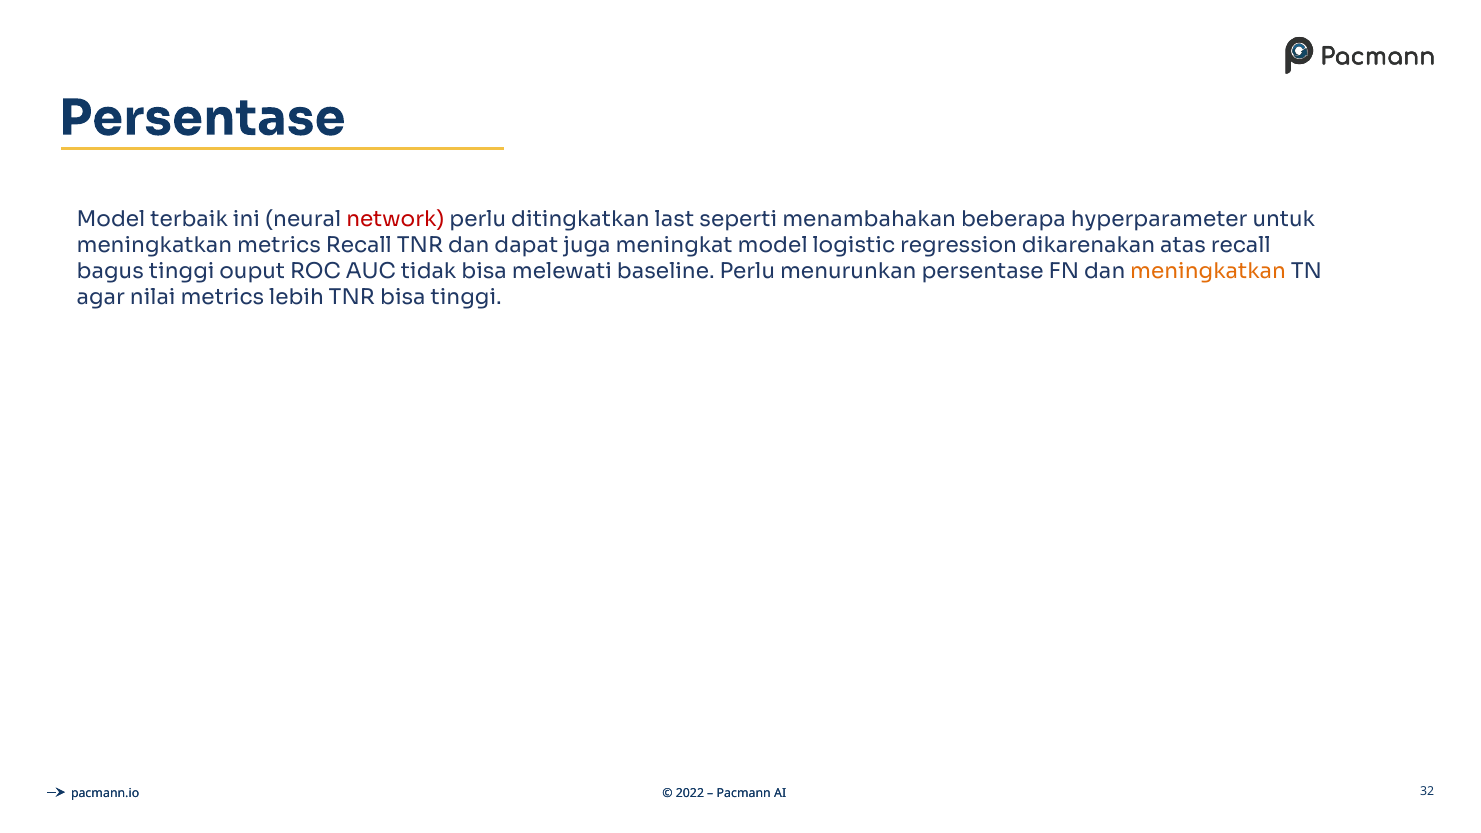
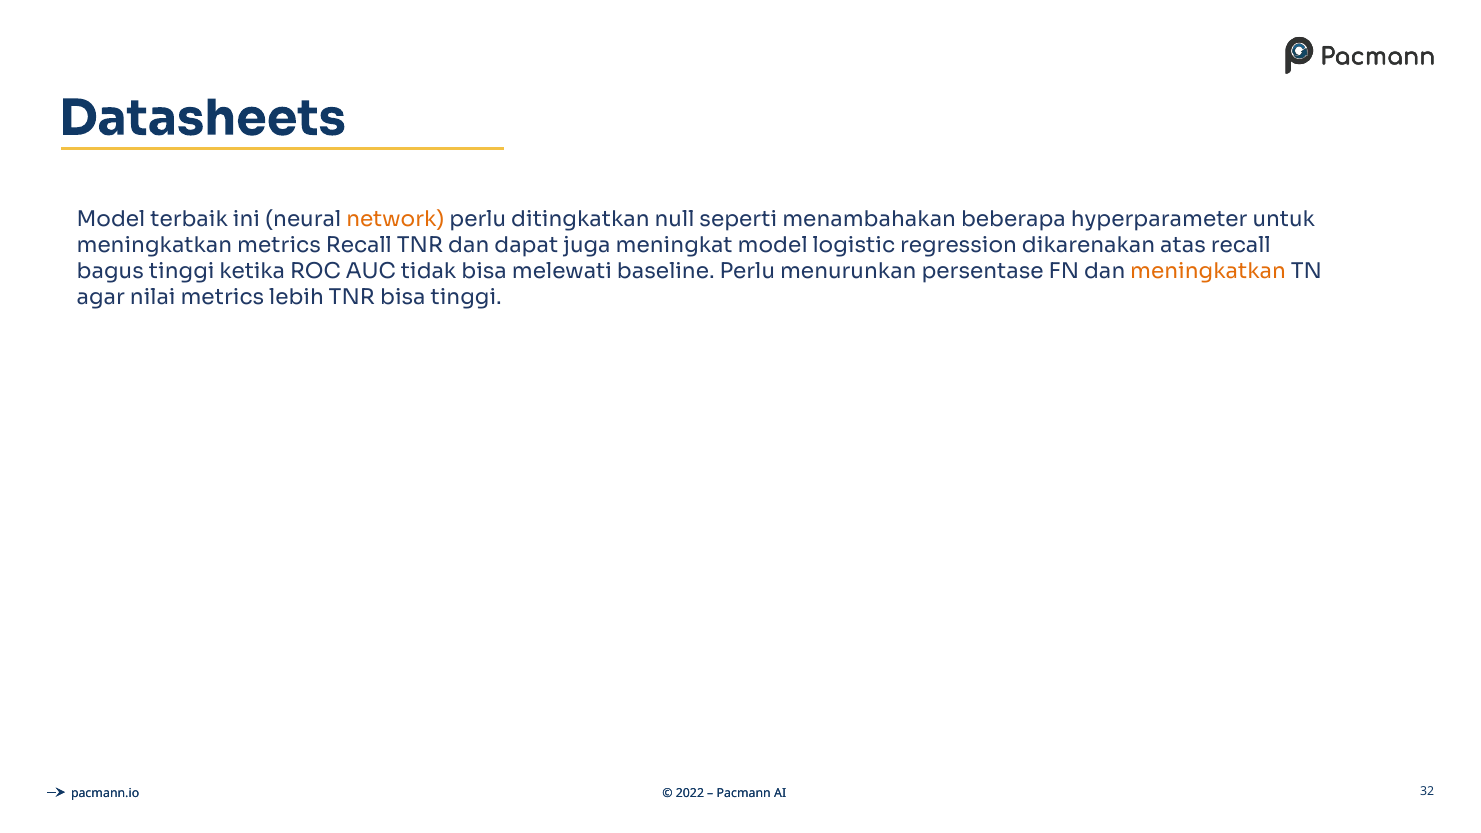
Persentase at (202, 118): Persentase -> Datasheets
network colour: red -> orange
last: last -> null
ouput: ouput -> ketika
